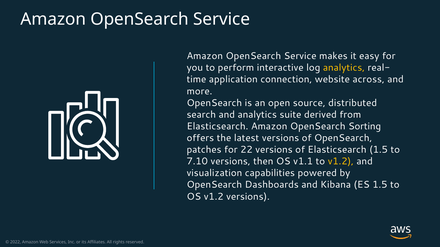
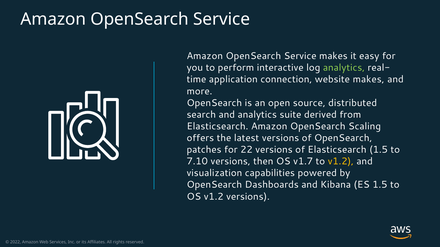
analytics at (344, 68) colour: yellow -> light green
website across: across -> makes
Sorting: Sorting -> Scaling
v1.1: v1.1 -> v1.7
